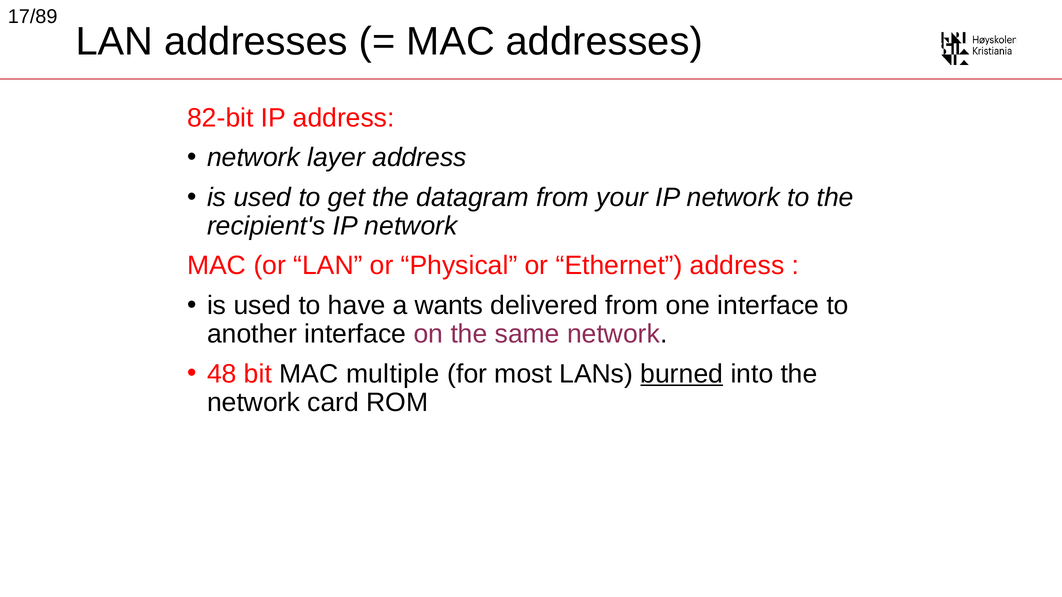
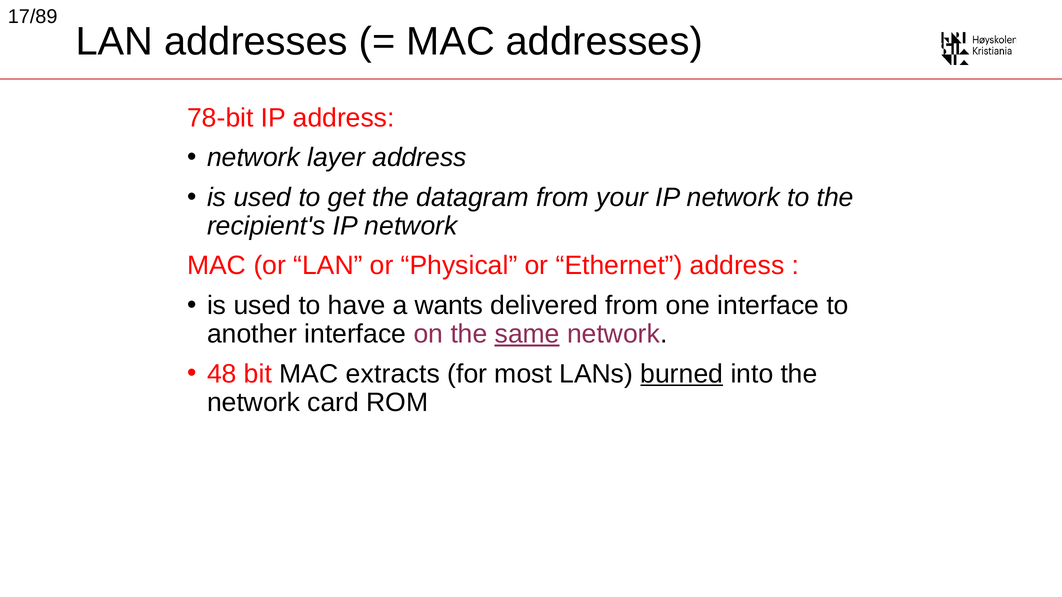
82-bit: 82-bit -> 78-bit
same underline: none -> present
multiple: multiple -> extracts
